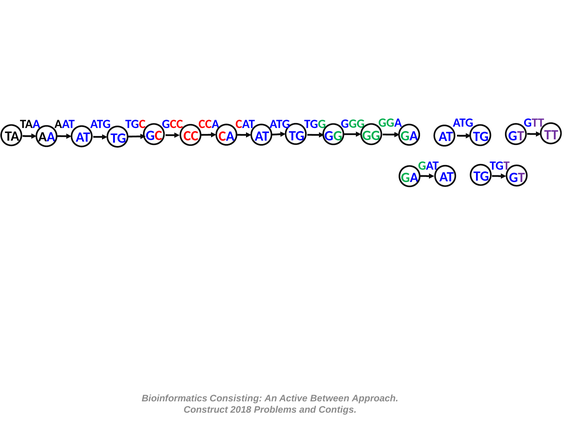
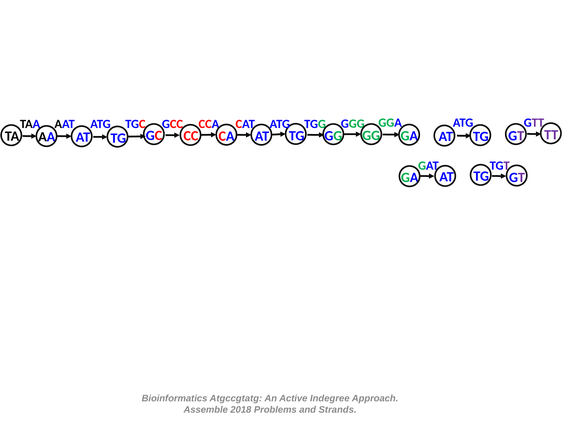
Consisting: Consisting -> Atgccgtatg
Between: Between -> Indegree
Construct: Construct -> Assemble
Contigs: Contigs -> Strands
